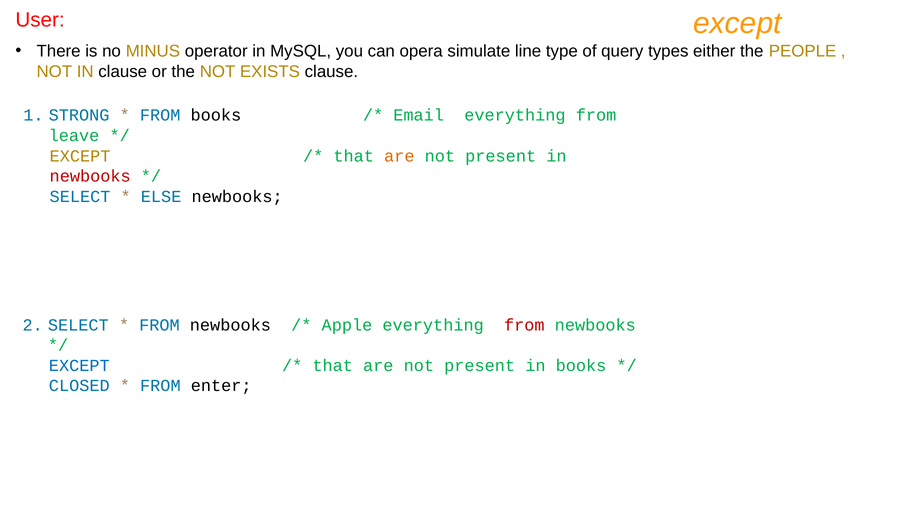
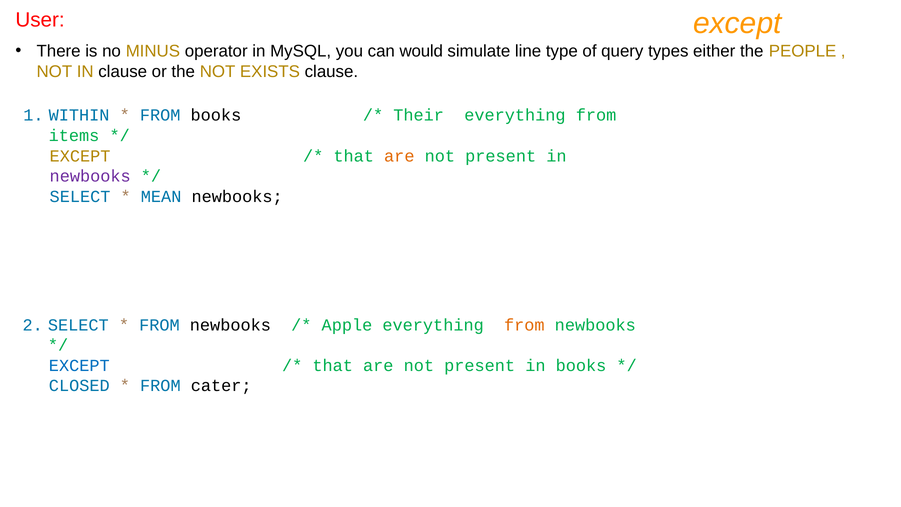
opera: opera -> would
STRONG: STRONG -> WITHIN
Email: Email -> Their
leave: leave -> items
newbooks at (90, 176) colour: red -> purple
ELSE: ELSE -> MEAN
from at (524, 325) colour: red -> orange
enter: enter -> cater
